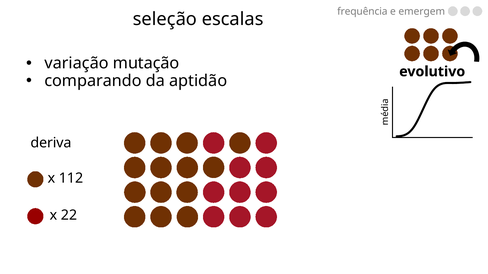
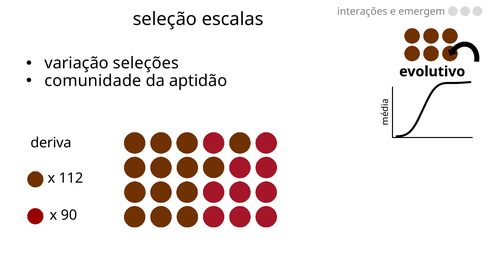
frequência: frequência -> interações
mutação: mutação -> seleções
comparando: comparando -> comunidade
22: 22 -> 90
